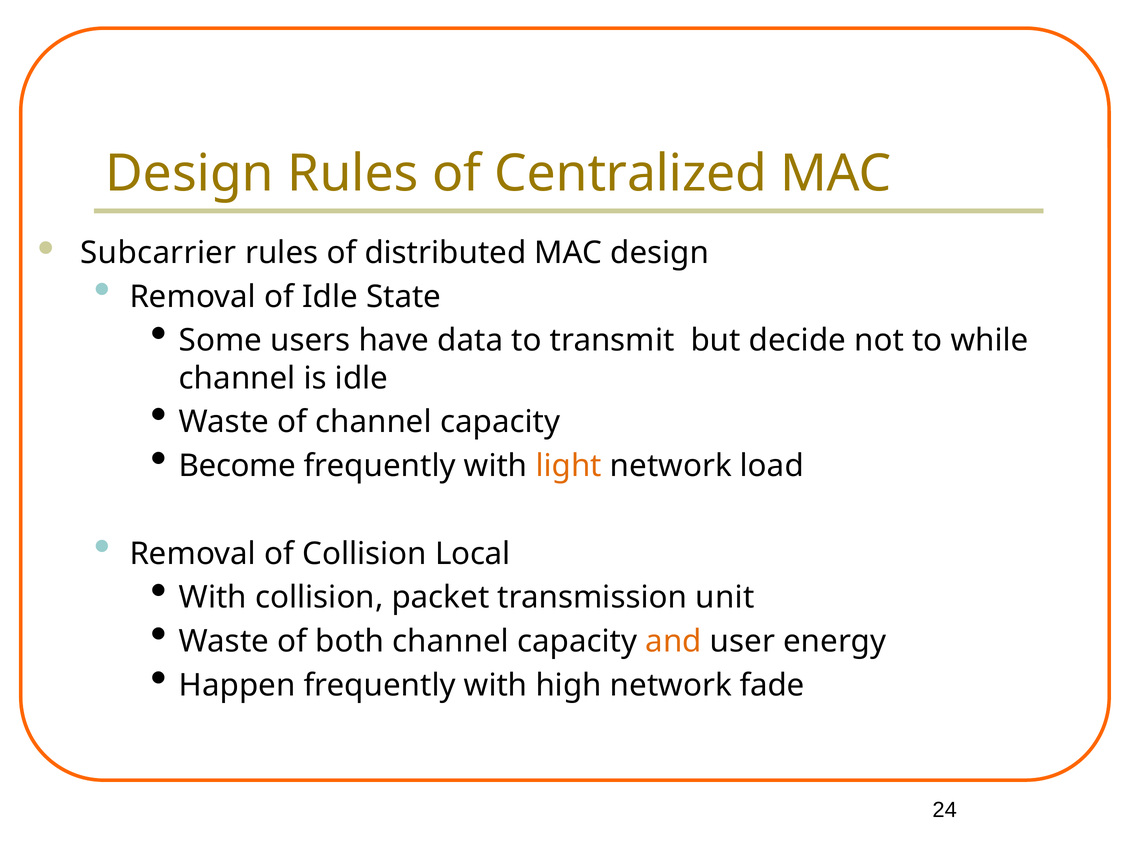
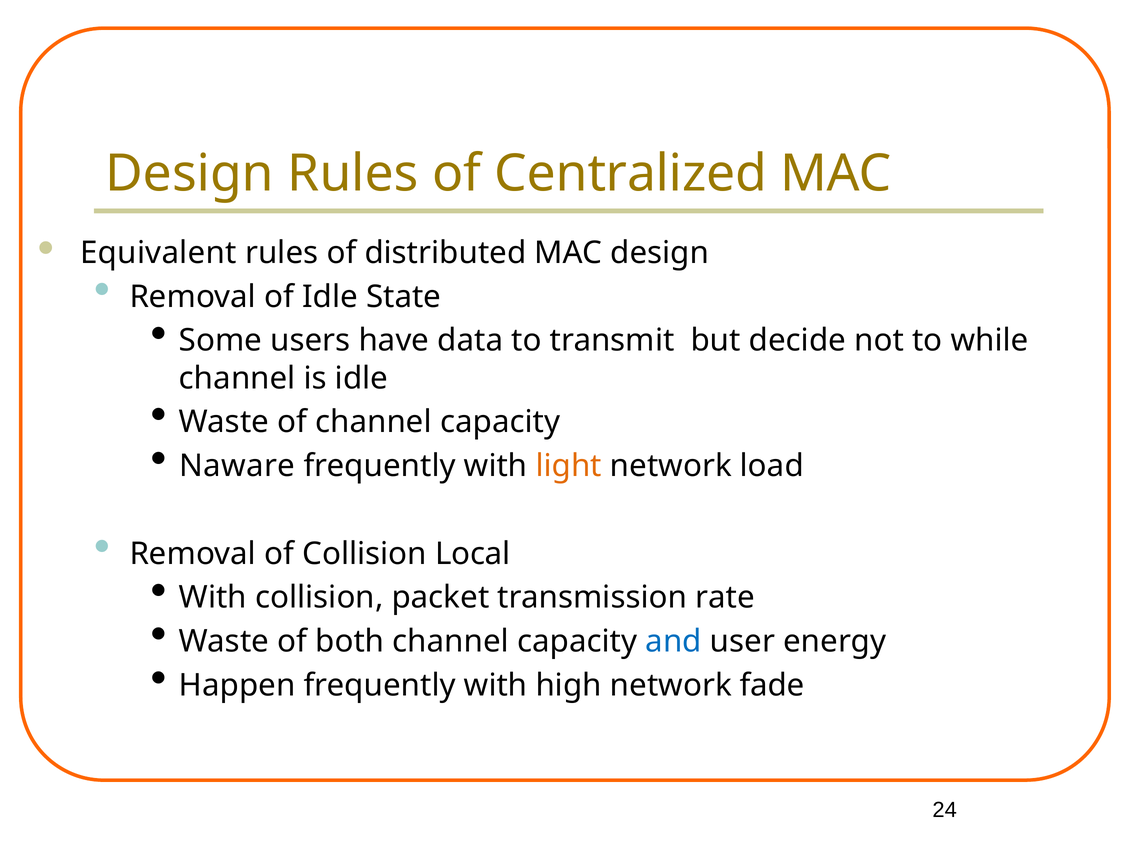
Subcarrier: Subcarrier -> Equivalent
Become: Become -> Naware
unit: unit -> rate
and colour: orange -> blue
